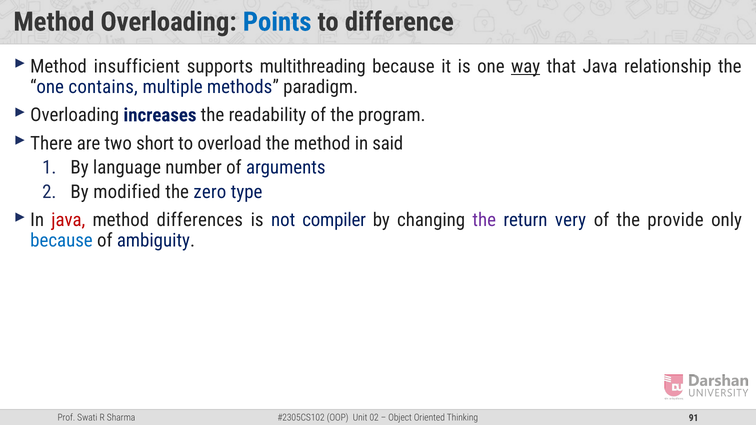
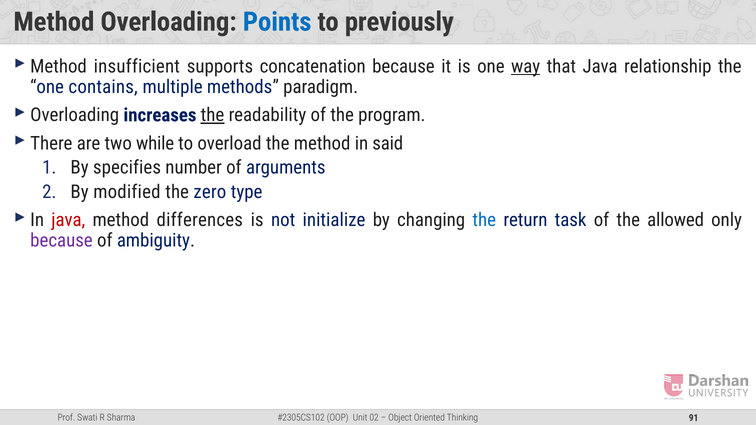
difference: difference -> previously
multithreading: multithreading -> concatenation
the at (212, 115) underline: none -> present
short: short -> while
language: language -> specifies
compiler: compiler -> initialize
the at (484, 220) colour: purple -> blue
very: very -> task
provide: provide -> allowed
because at (61, 241) colour: blue -> purple
